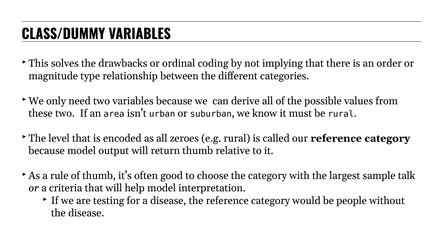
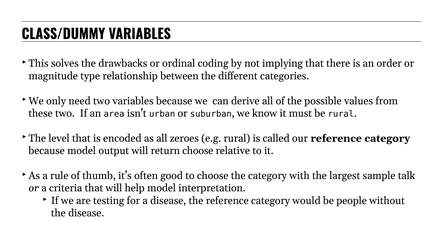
return thumb: thumb -> choose
